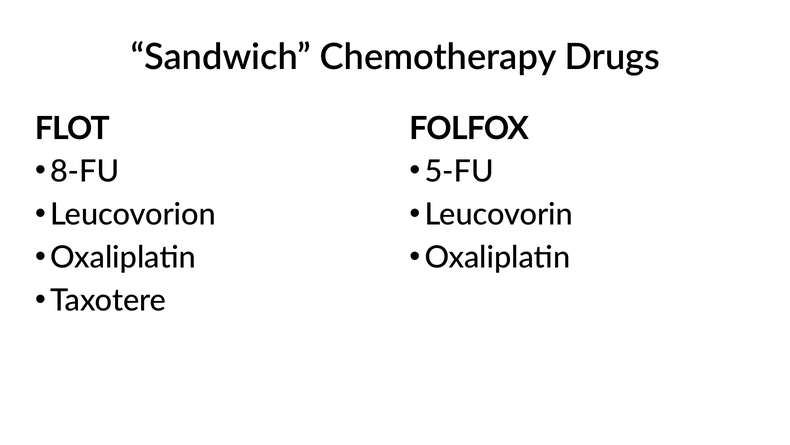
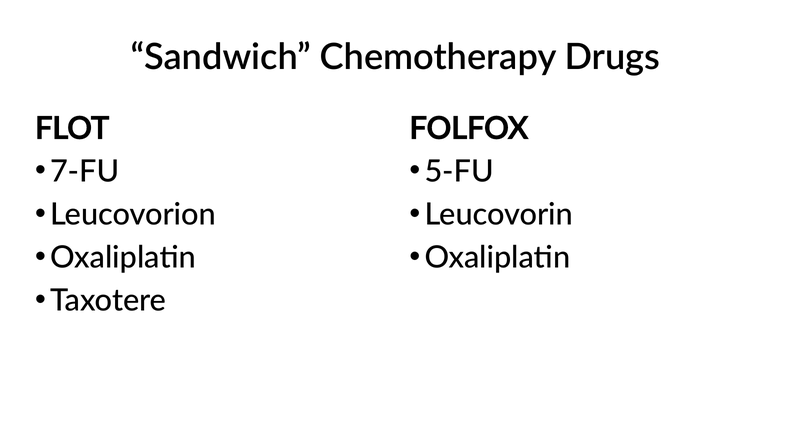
8-FU: 8-FU -> 7-FU
